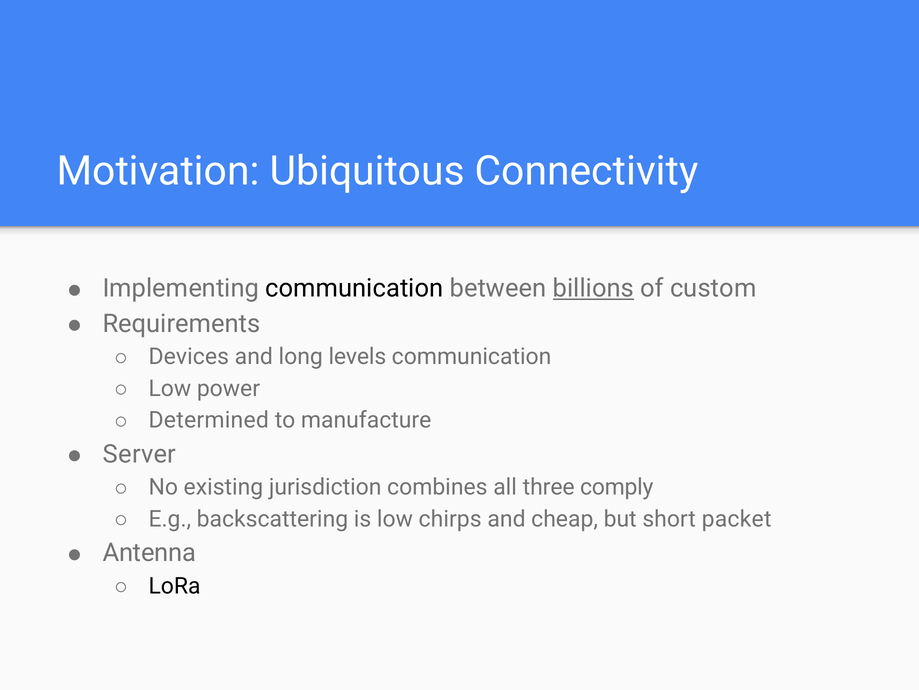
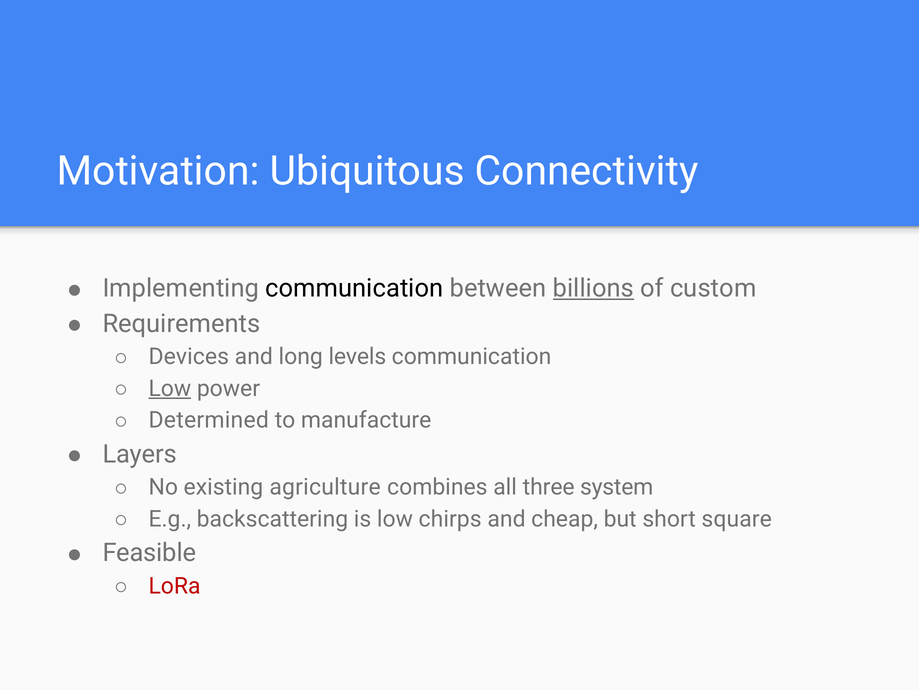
Low at (170, 388) underline: none -> present
Server: Server -> Layers
jurisdiction: jurisdiction -> agriculture
comply: comply -> system
packet: packet -> square
Antenna: Antenna -> Feasible
LoRa colour: black -> red
